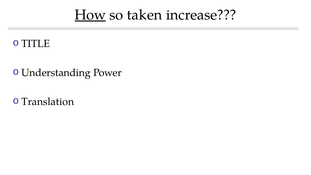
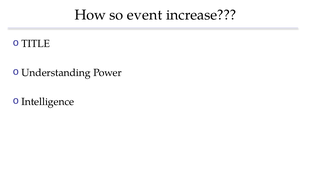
How underline: present -> none
taken: taken -> event
Translation: Translation -> Intelligence
